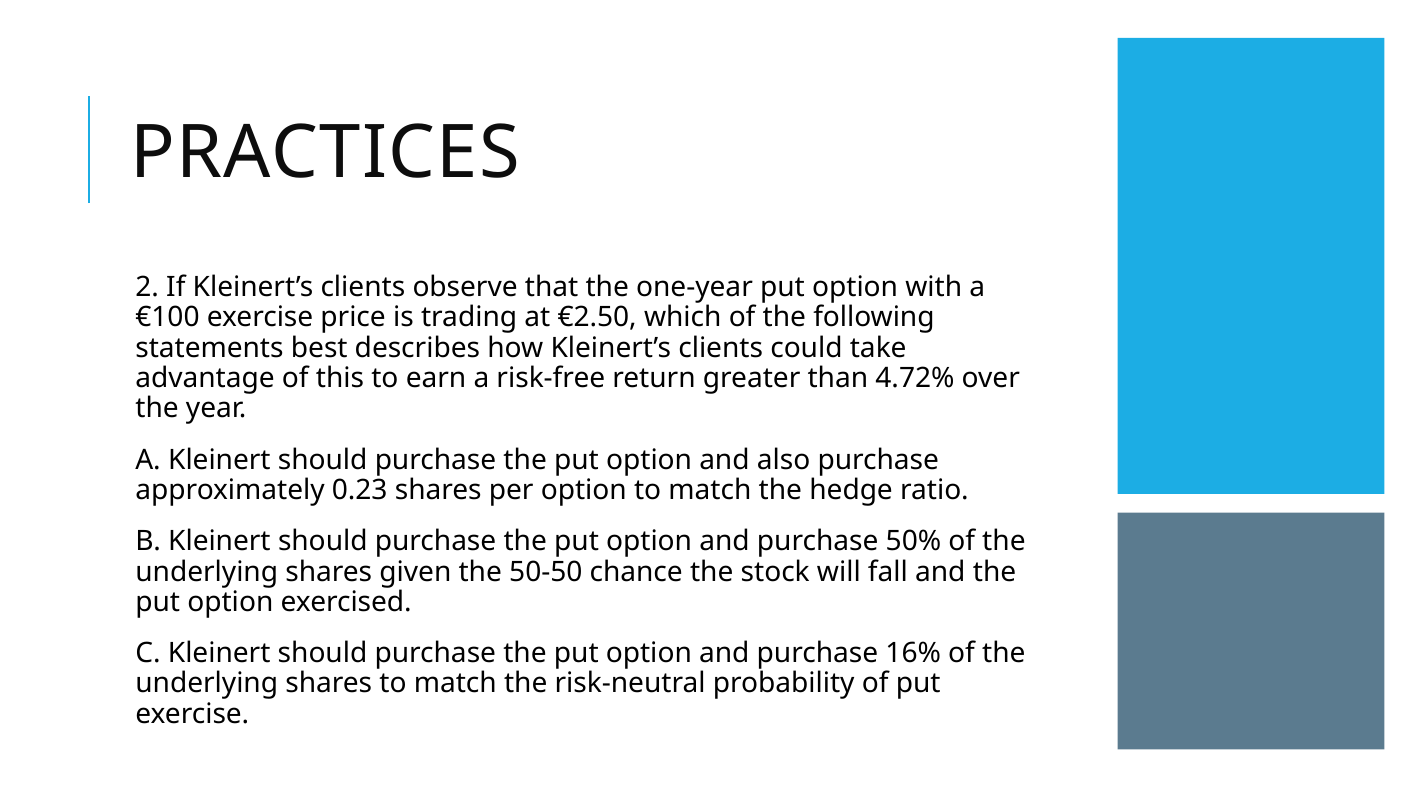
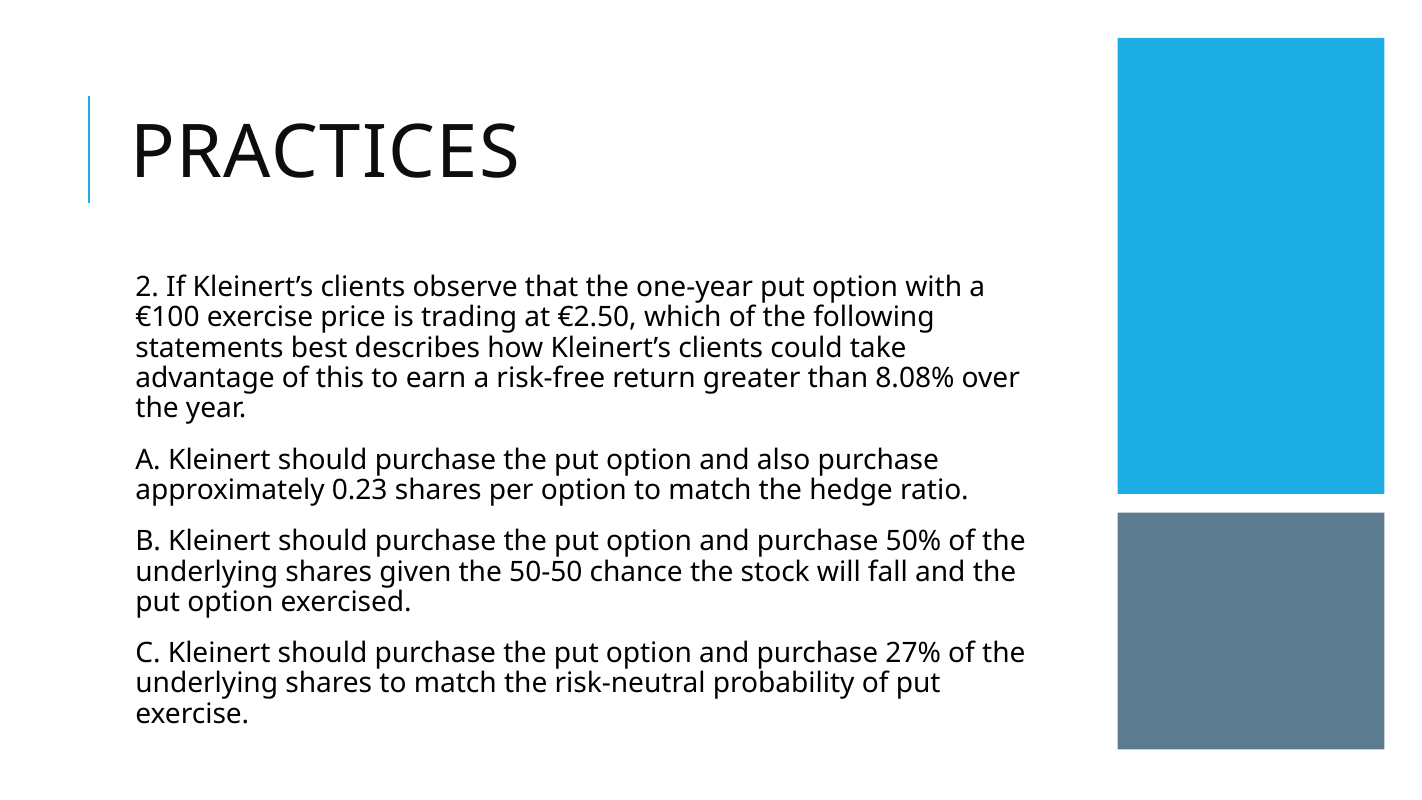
4.72%: 4.72% -> 8.08%
16%: 16% -> 27%
